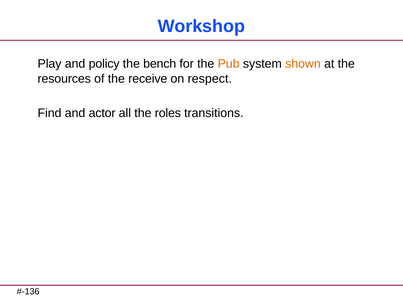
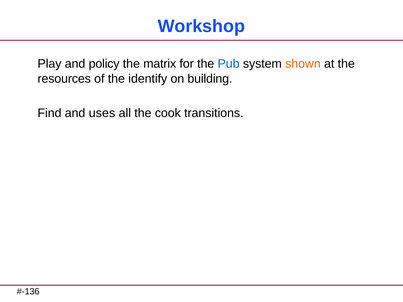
bench: bench -> matrix
Pub colour: orange -> blue
receive: receive -> identify
respect: respect -> building
actor: actor -> uses
roles: roles -> cook
